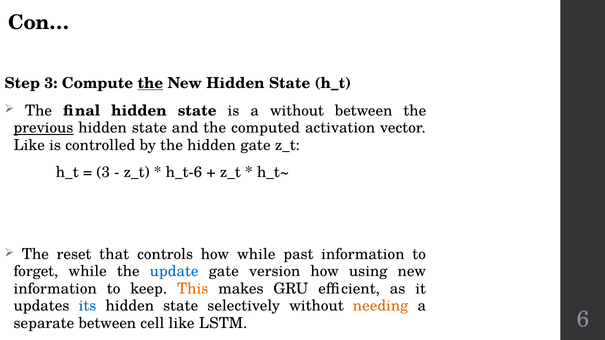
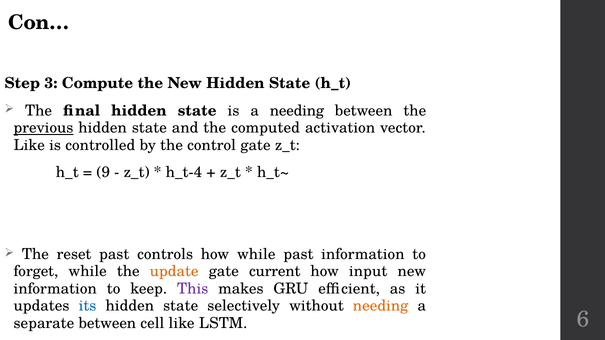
the at (150, 83) underline: present -> none
a without: without -> needing
the hidden: hidden -> control
3 at (103, 172): 3 -> 9
h_t-6: h_t-6 -> h_t-4
reset that: that -> past
update colour: blue -> orange
version: version -> current
using: using -> input
This colour: orange -> purple
